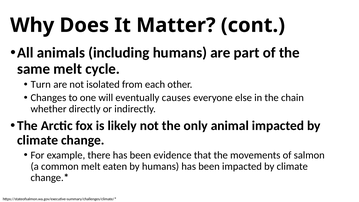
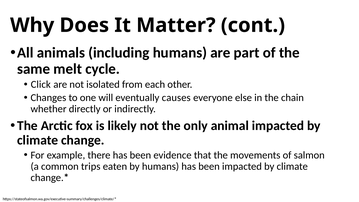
Turn: Turn -> Click
common melt: melt -> trips
